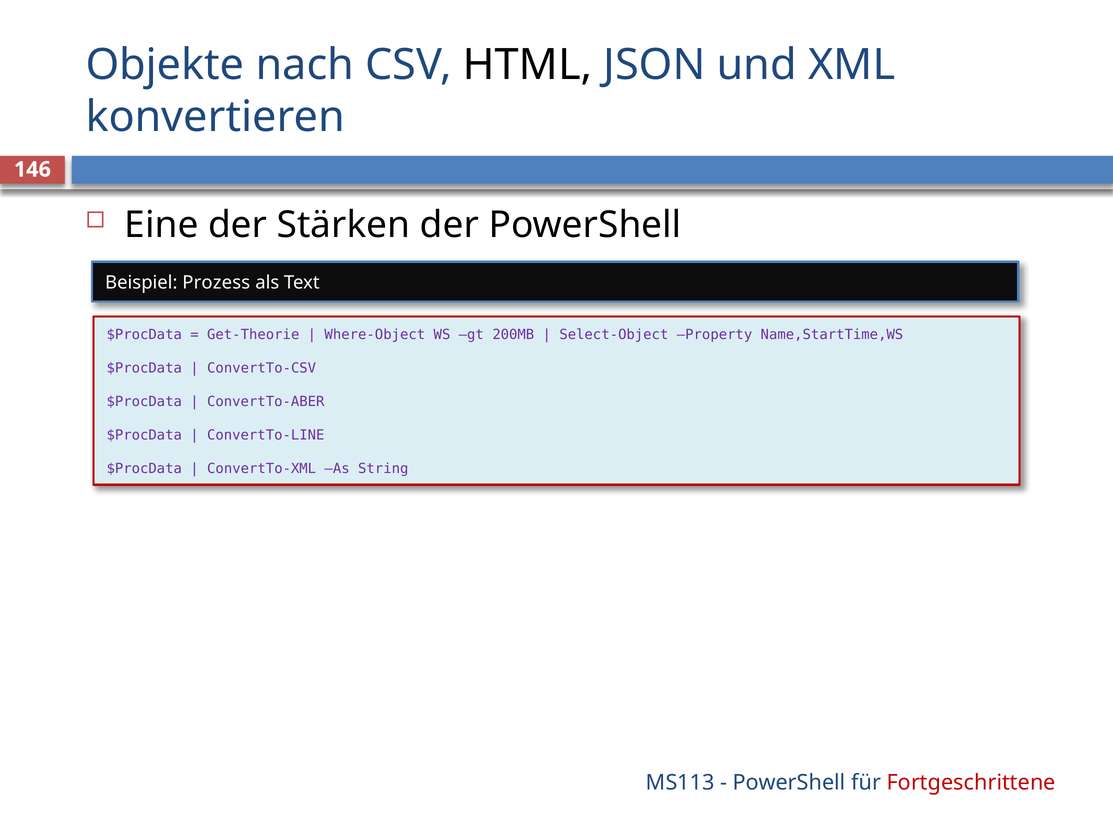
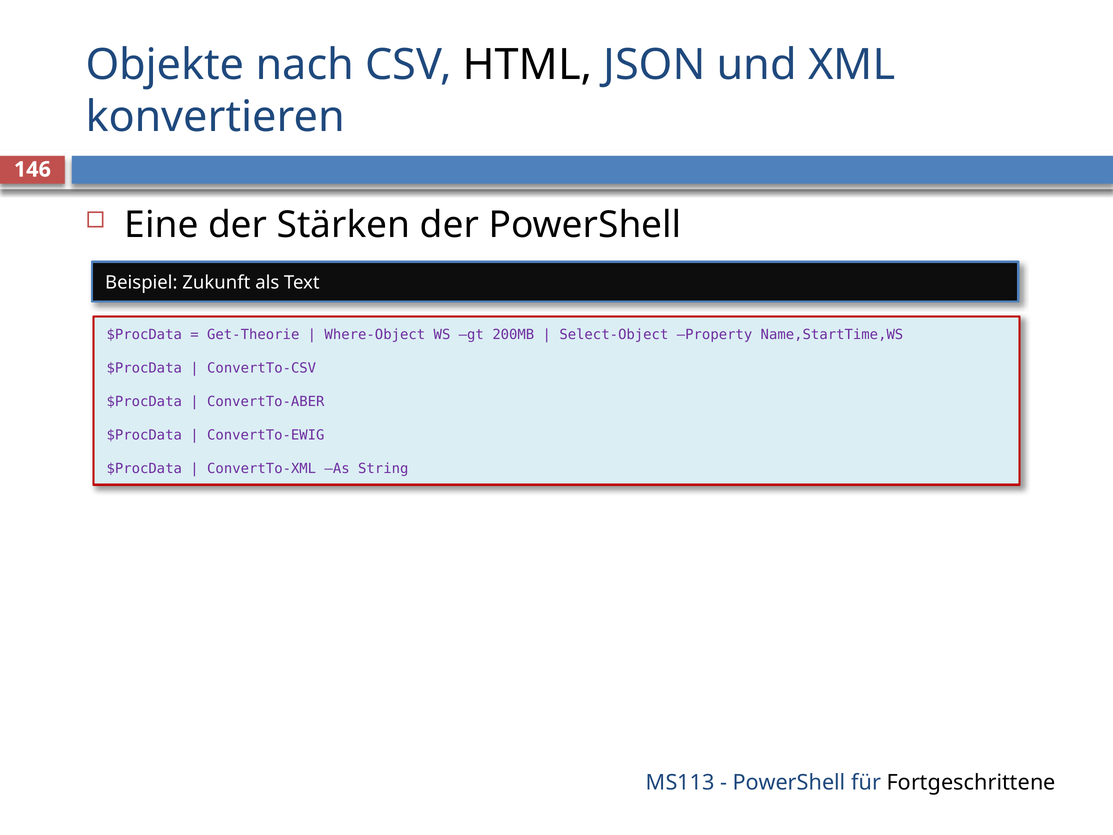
Prozess: Prozess -> Zukunft
ConvertTo-LINE: ConvertTo-LINE -> ConvertTo-EWIG
Fortgeschrittene colour: red -> black
